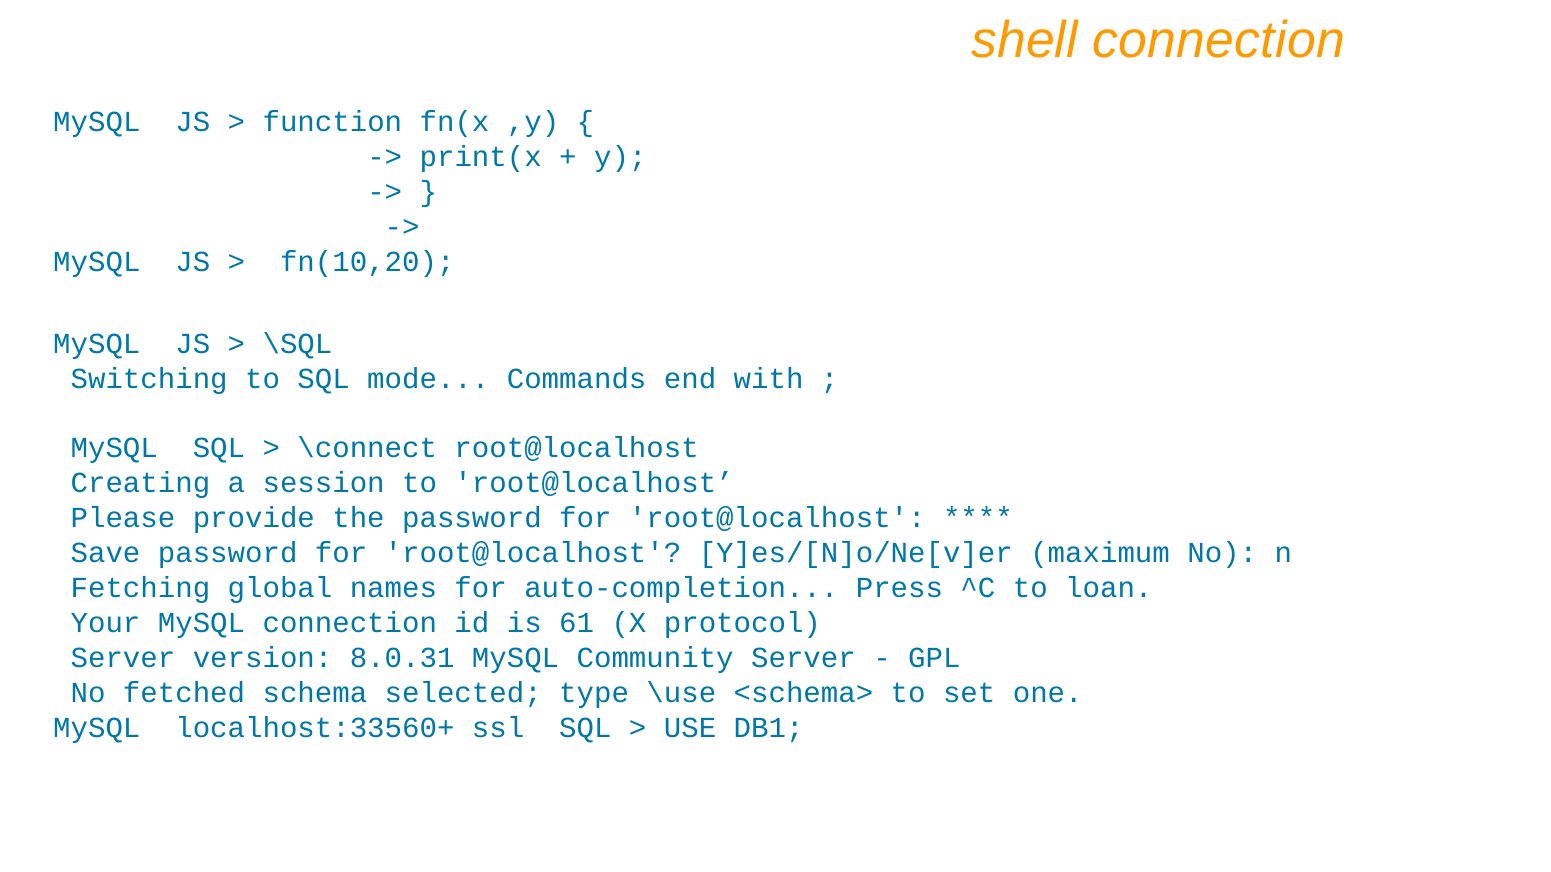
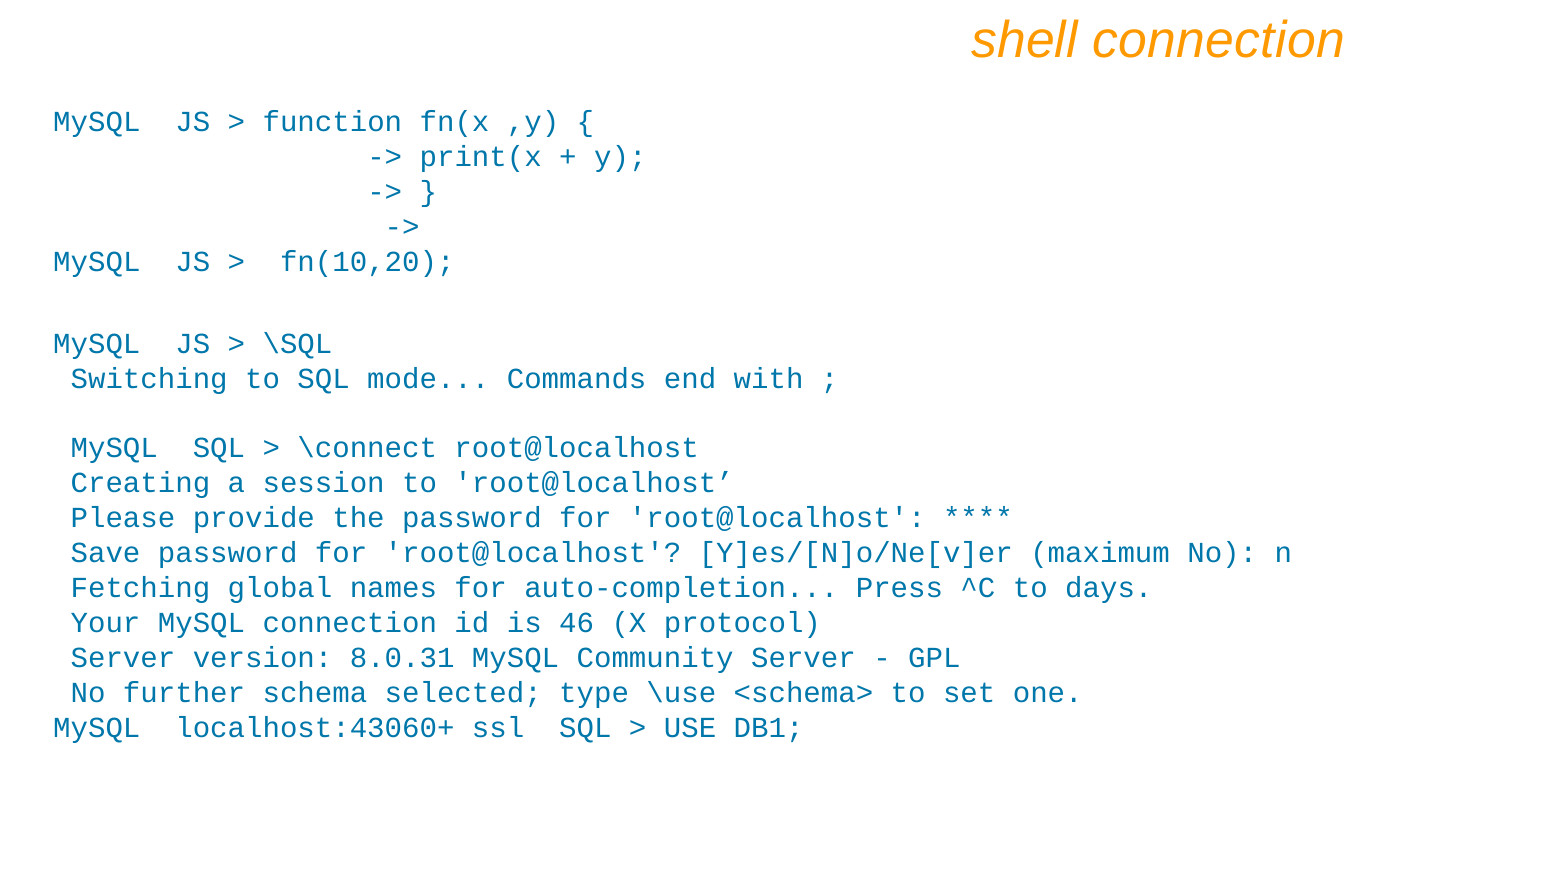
loan: loan -> days
61: 61 -> 46
fetched: fetched -> further
localhost:33560+: localhost:33560+ -> localhost:43060+
